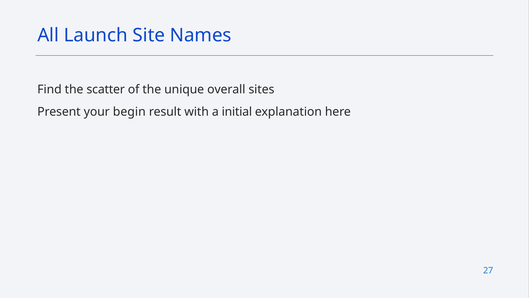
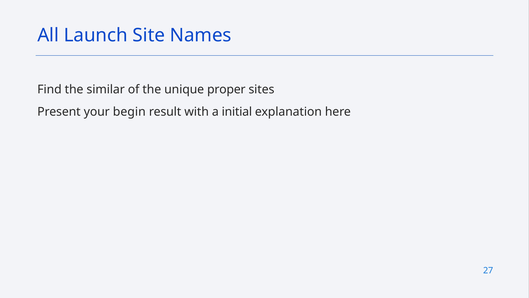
scatter: scatter -> similar
overall: overall -> proper
